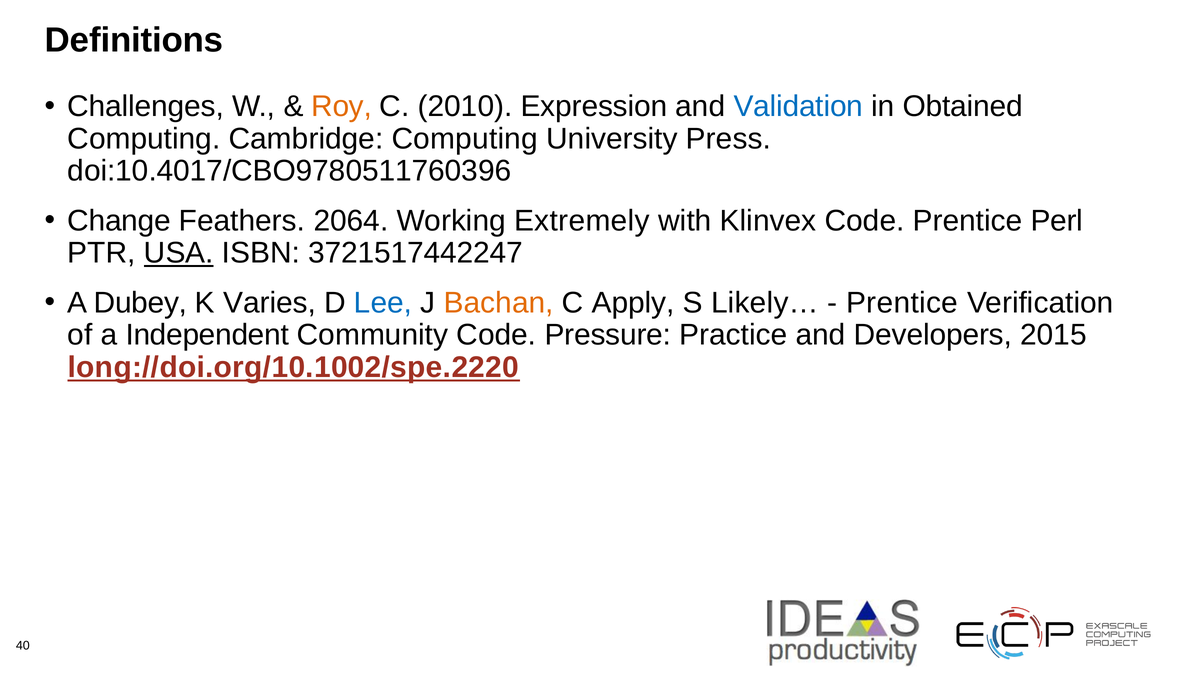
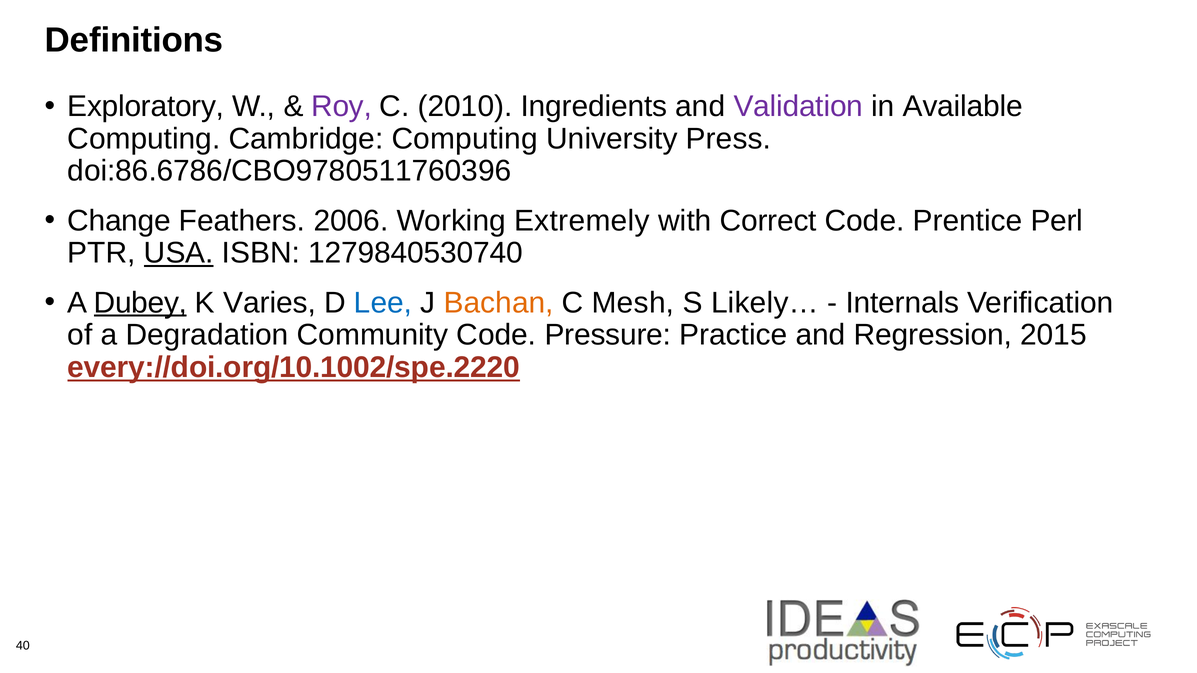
Challenges: Challenges -> Exploratory
Roy colour: orange -> purple
Expression: Expression -> Ingredients
Validation colour: blue -> purple
Obtained: Obtained -> Available
doi:10.4017/CBO9780511760396: doi:10.4017/CBO9780511760396 -> doi:86.6786/CBO9780511760396
2064: 2064 -> 2006
Klinvex: Klinvex -> Correct
3721517442247: 3721517442247 -> 1279840530740
Dubey underline: none -> present
Apply: Apply -> Mesh
Prentice at (902, 303): Prentice -> Internals
Independent: Independent -> Degradation
Developers: Developers -> Regression
long://doi.org/10.1002/spe.2220: long://doi.org/10.1002/spe.2220 -> every://doi.org/10.1002/spe.2220
